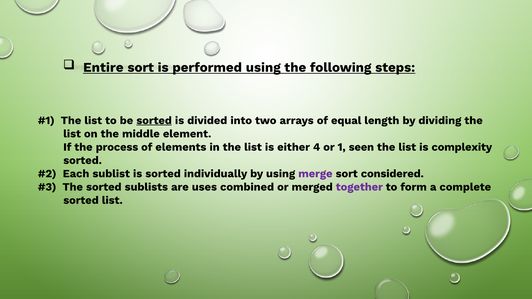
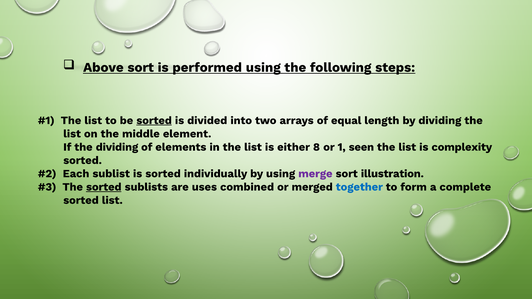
Entire: Entire -> Above
the process: process -> dividing
4: 4 -> 8
considered: considered -> illustration
sorted at (104, 187) underline: none -> present
together colour: purple -> blue
